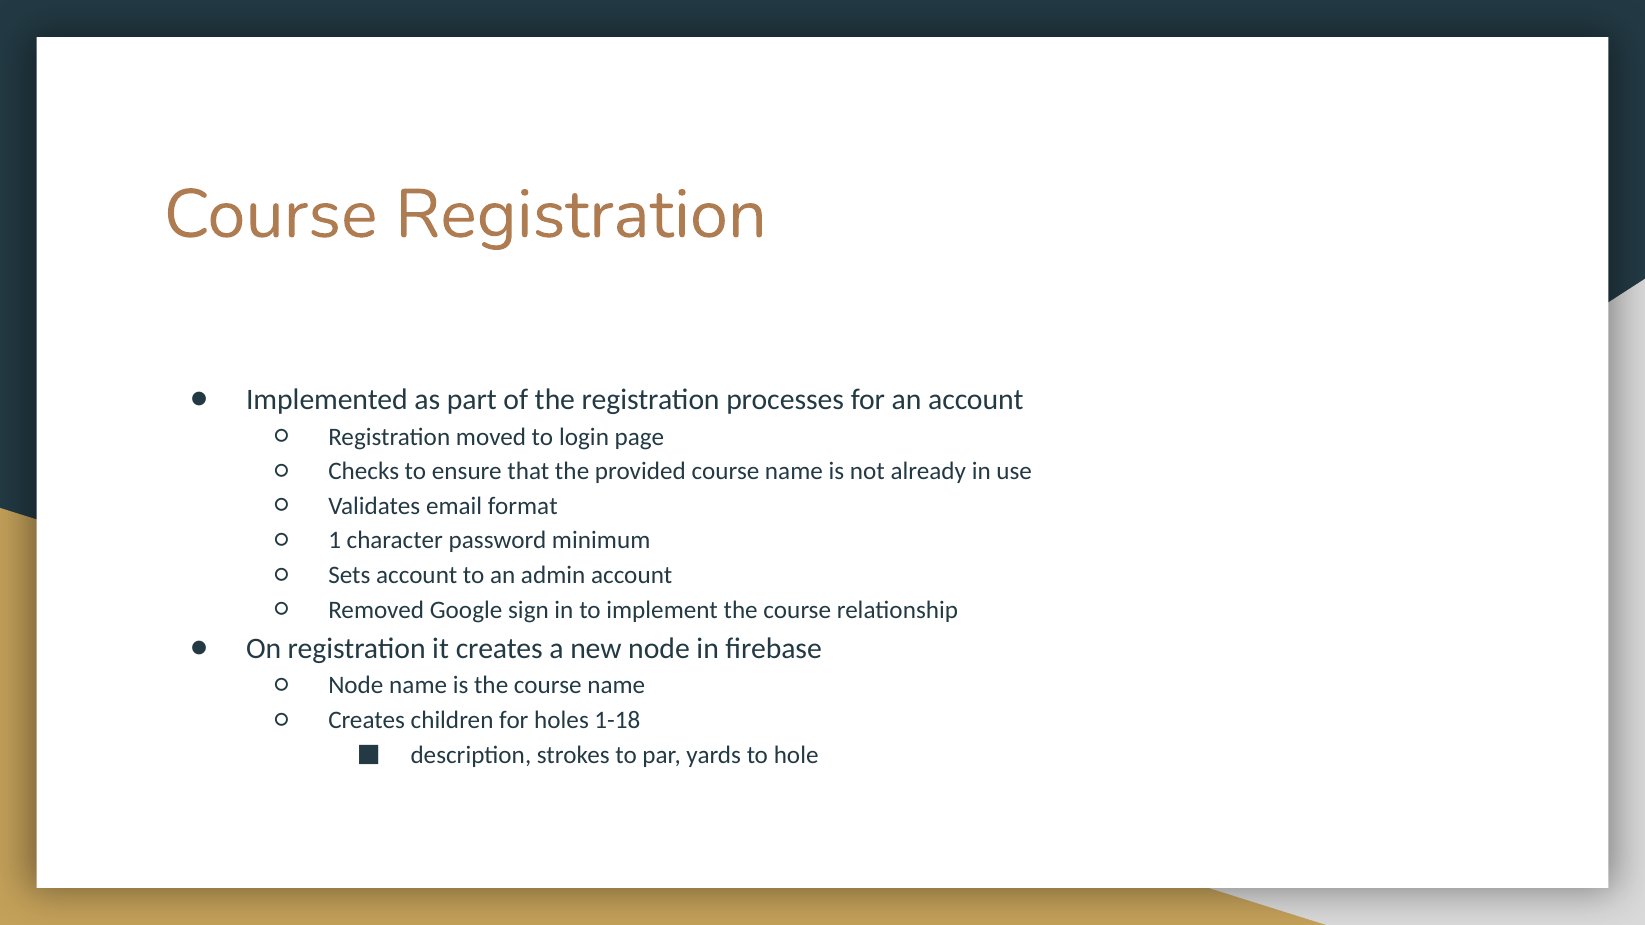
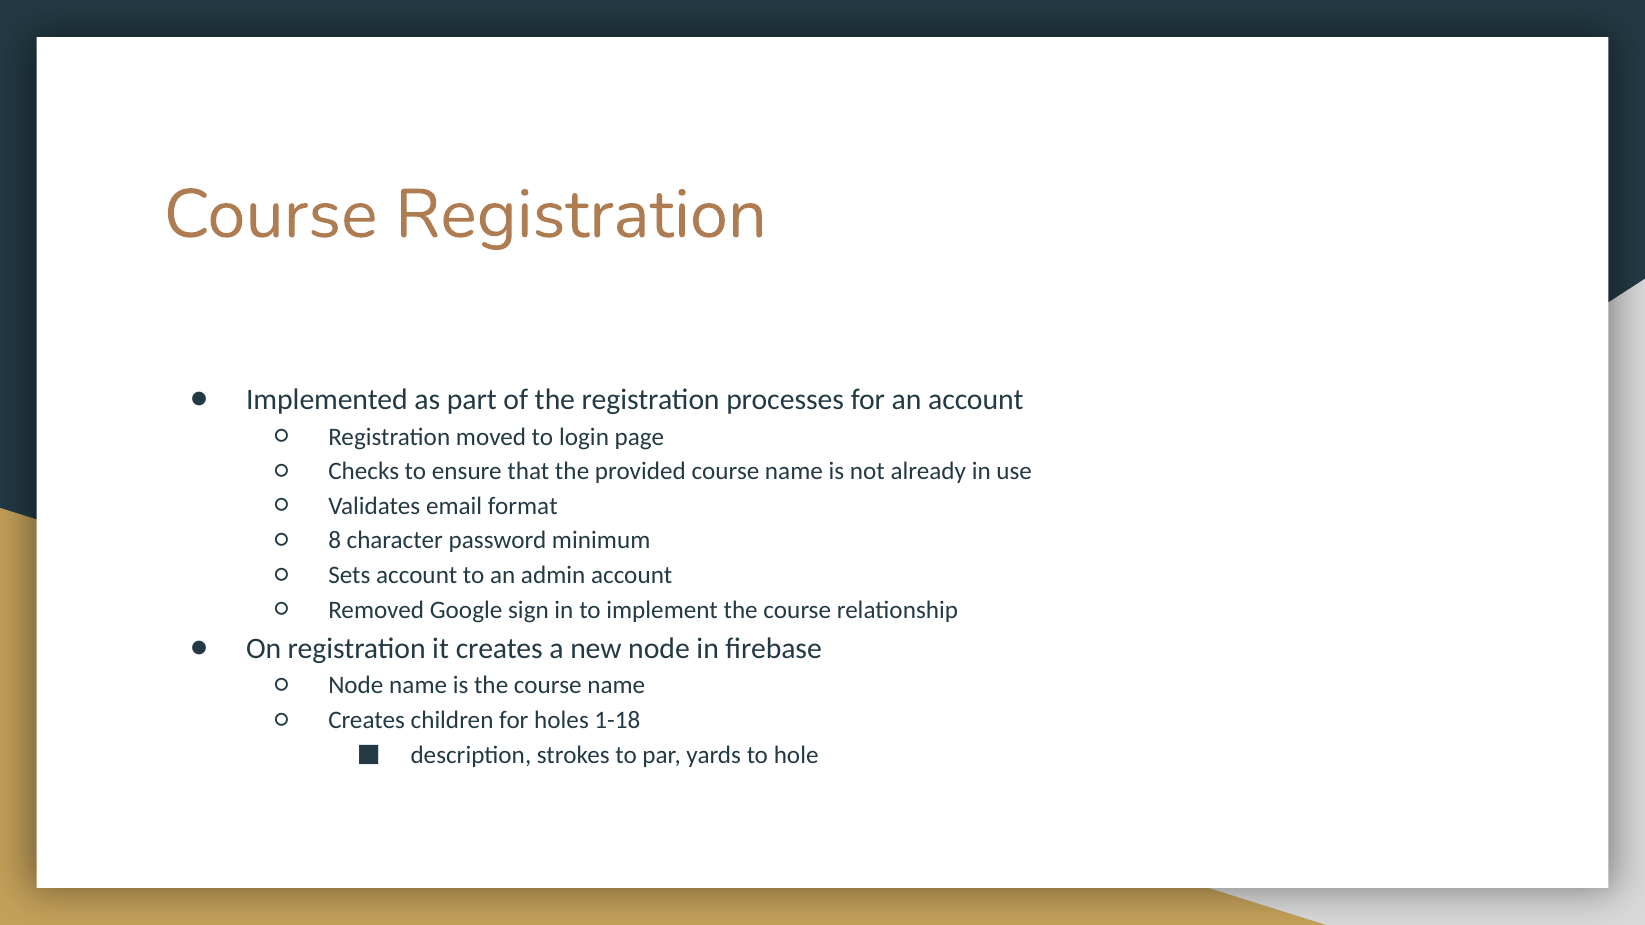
1: 1 -> 8
